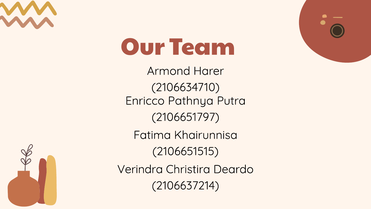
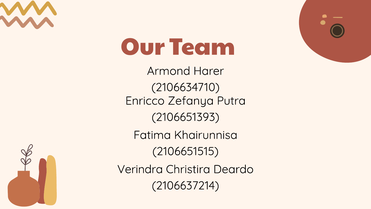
Pathnya: Pathnya -> Zefanya
2106651797: 2106651797 -> 2106651393
